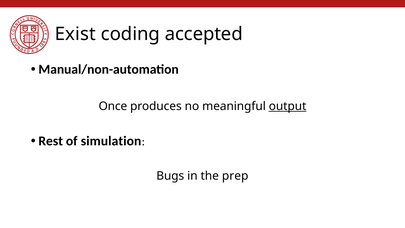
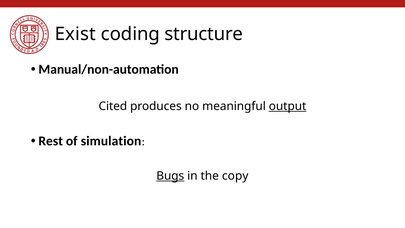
accepted: accepted -> structure
Once: Once -> Cited
Bugs underline: none -> present
prep: prep -> copy
